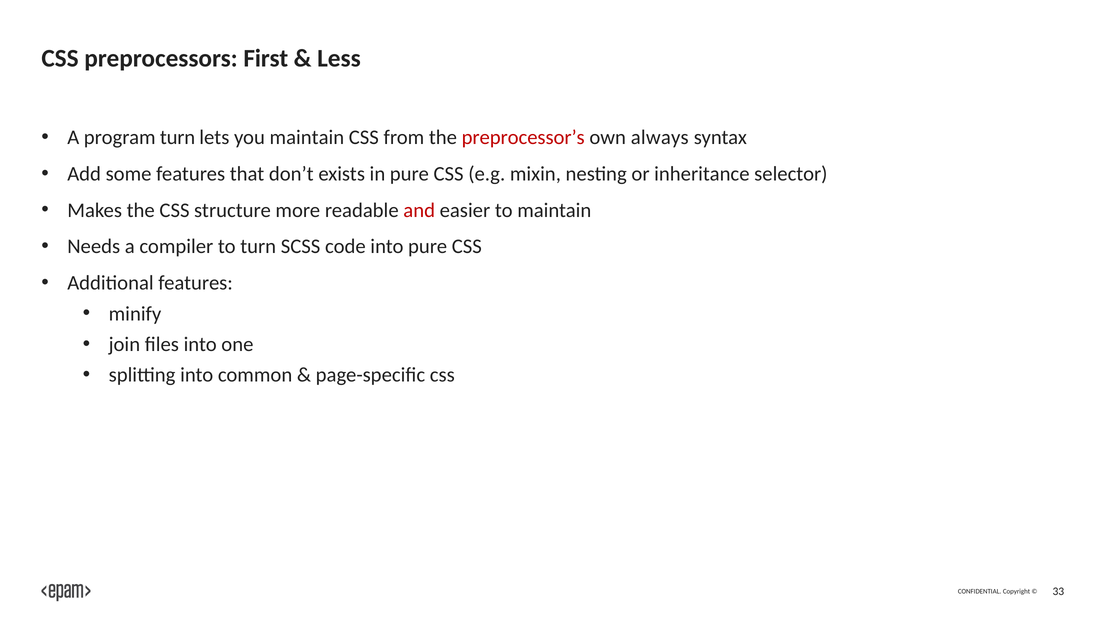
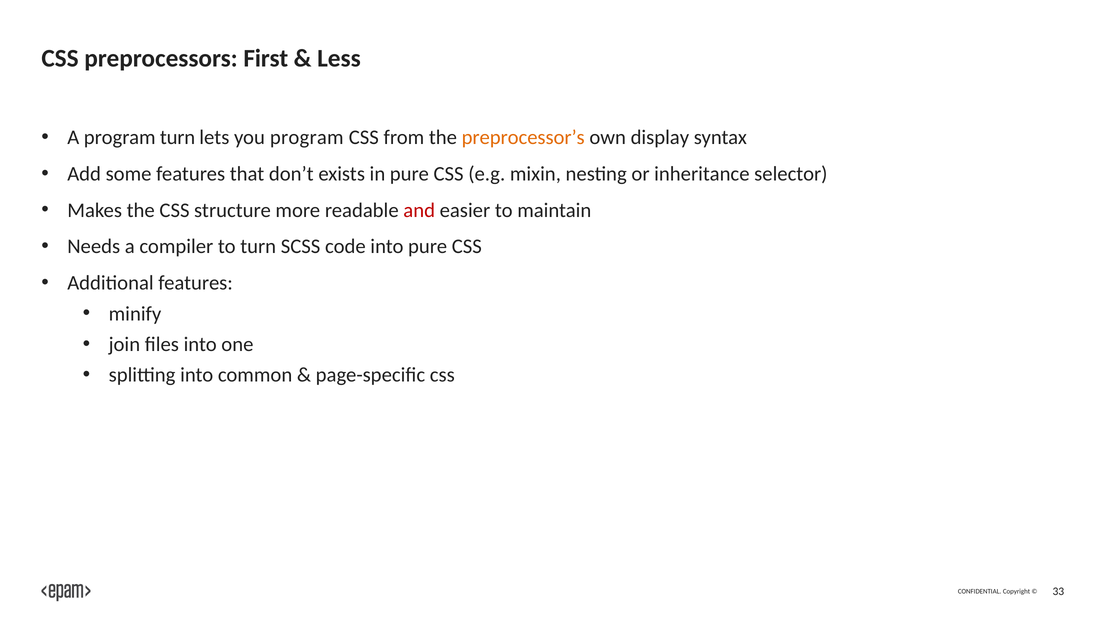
you maintain: maintain -> program
preprocessor’s colour: red -> orange
always: always -> display
